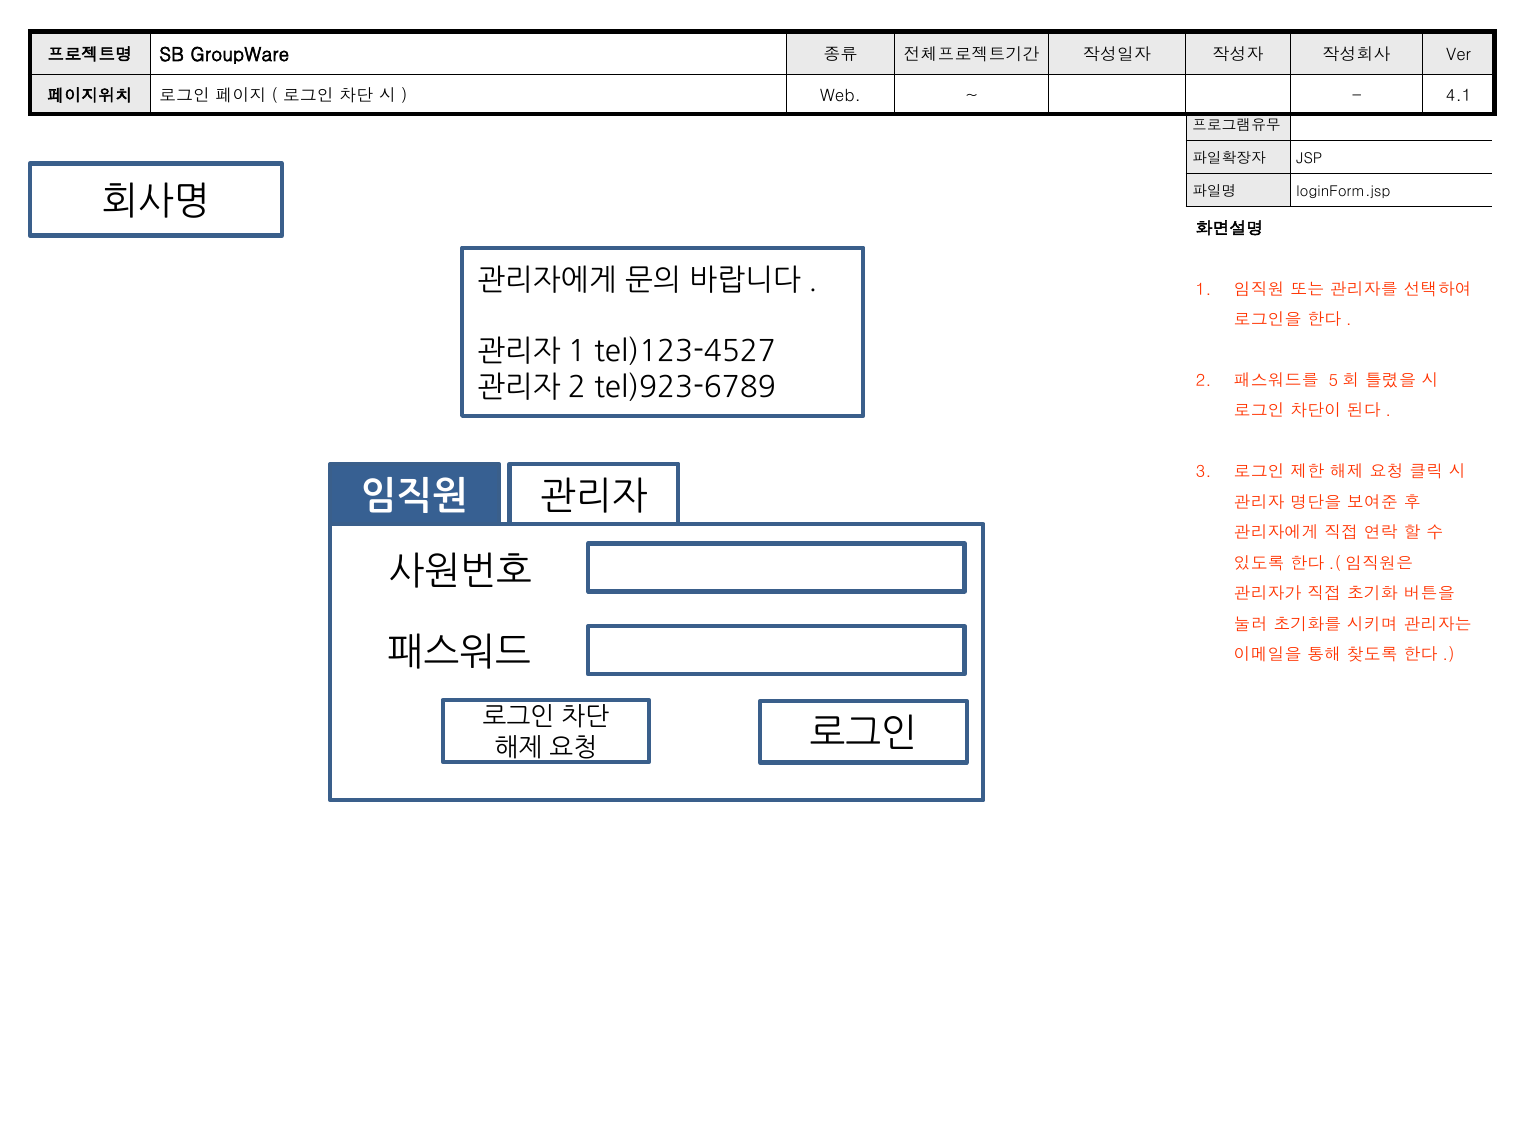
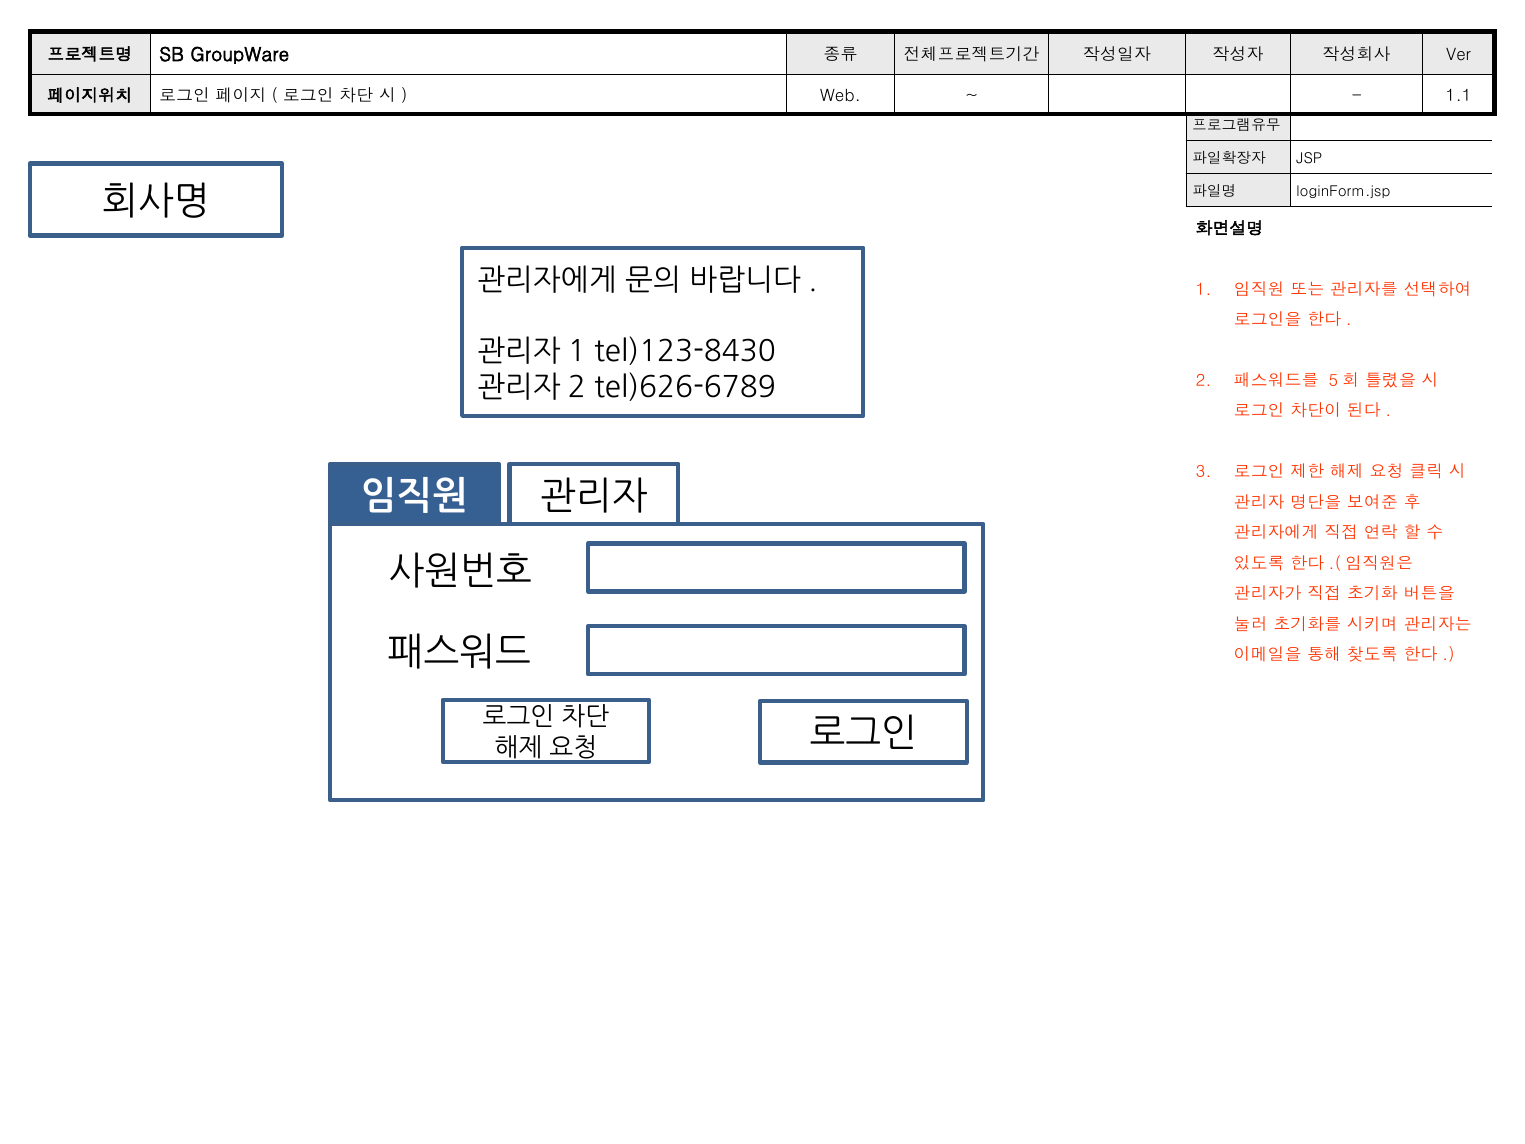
4.1: 4.1 -> 1.1
tel)123-4527: tel)123-4527 -> tel)123-8430
tel)923-6789: tel)923-6789 -> tel)626-6789
